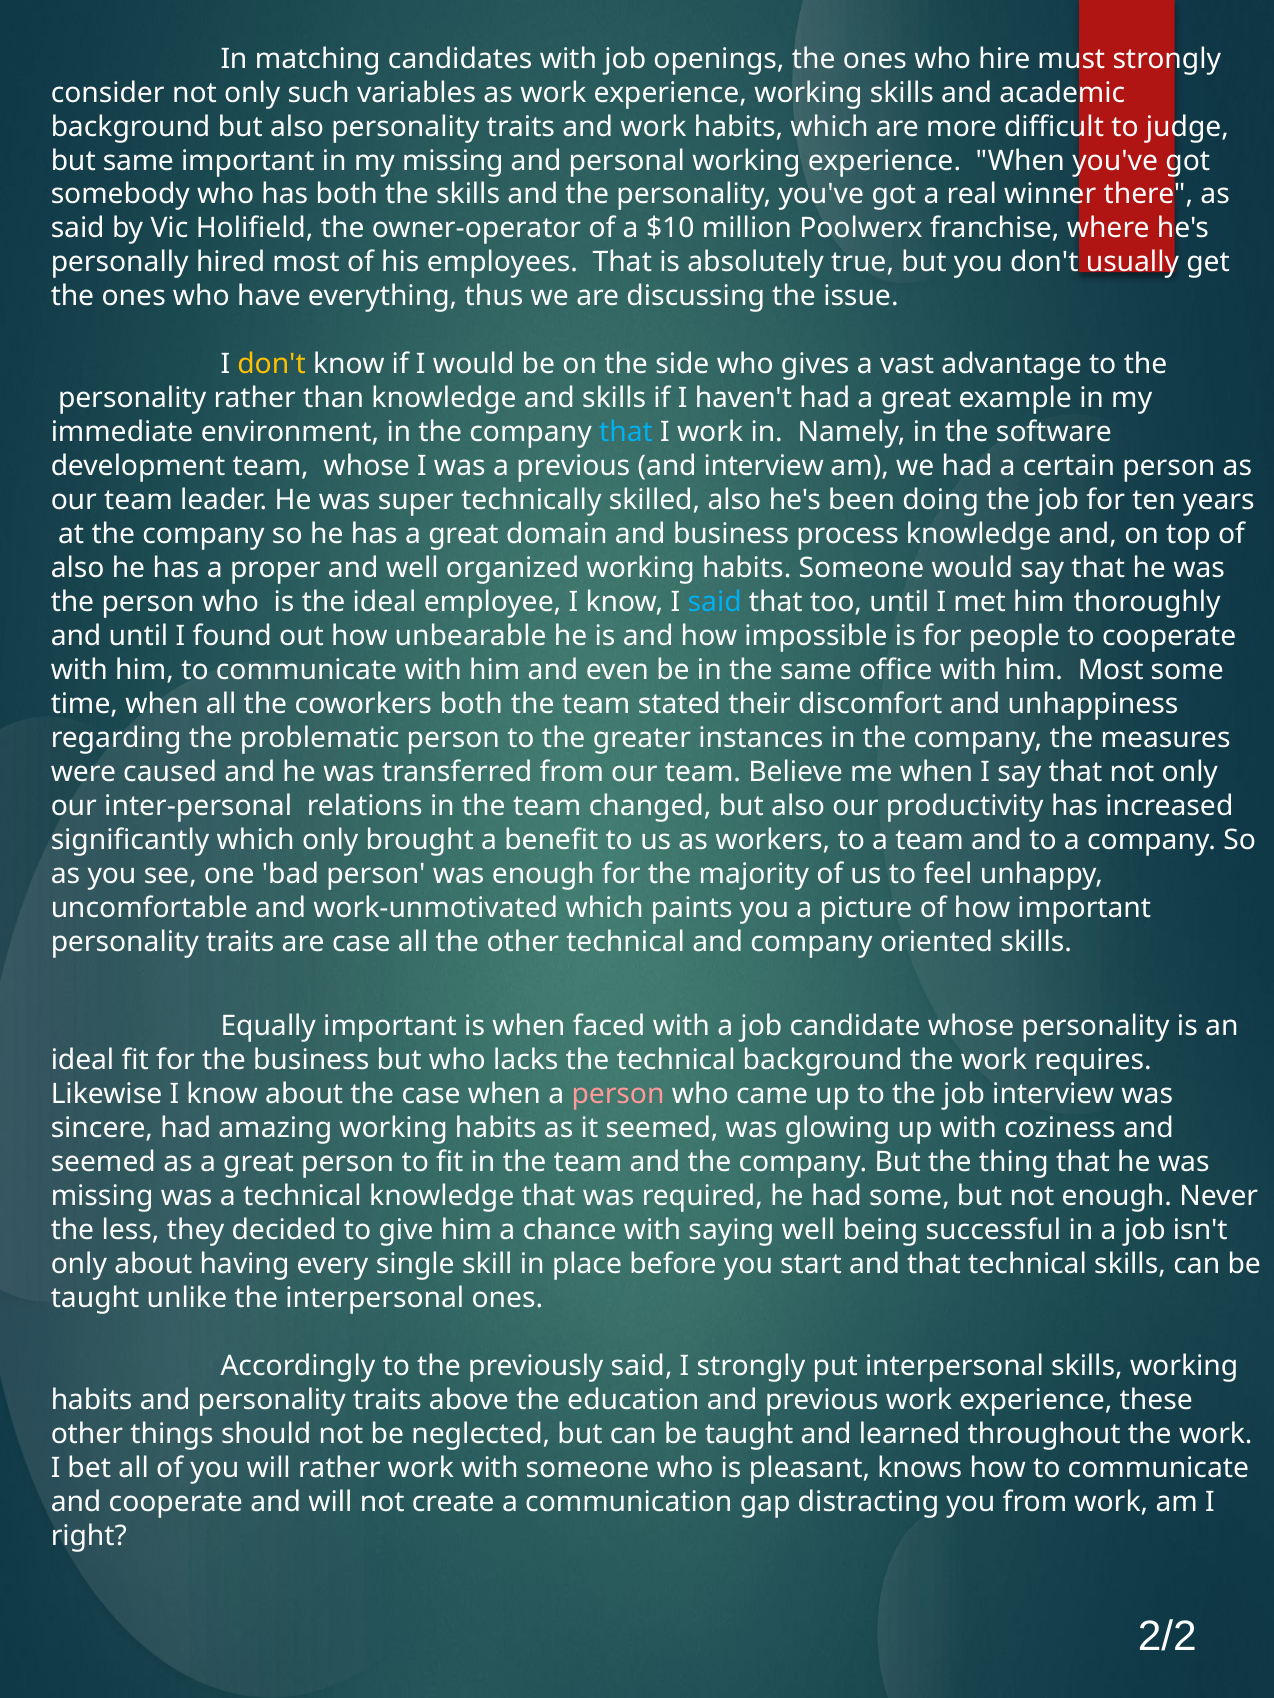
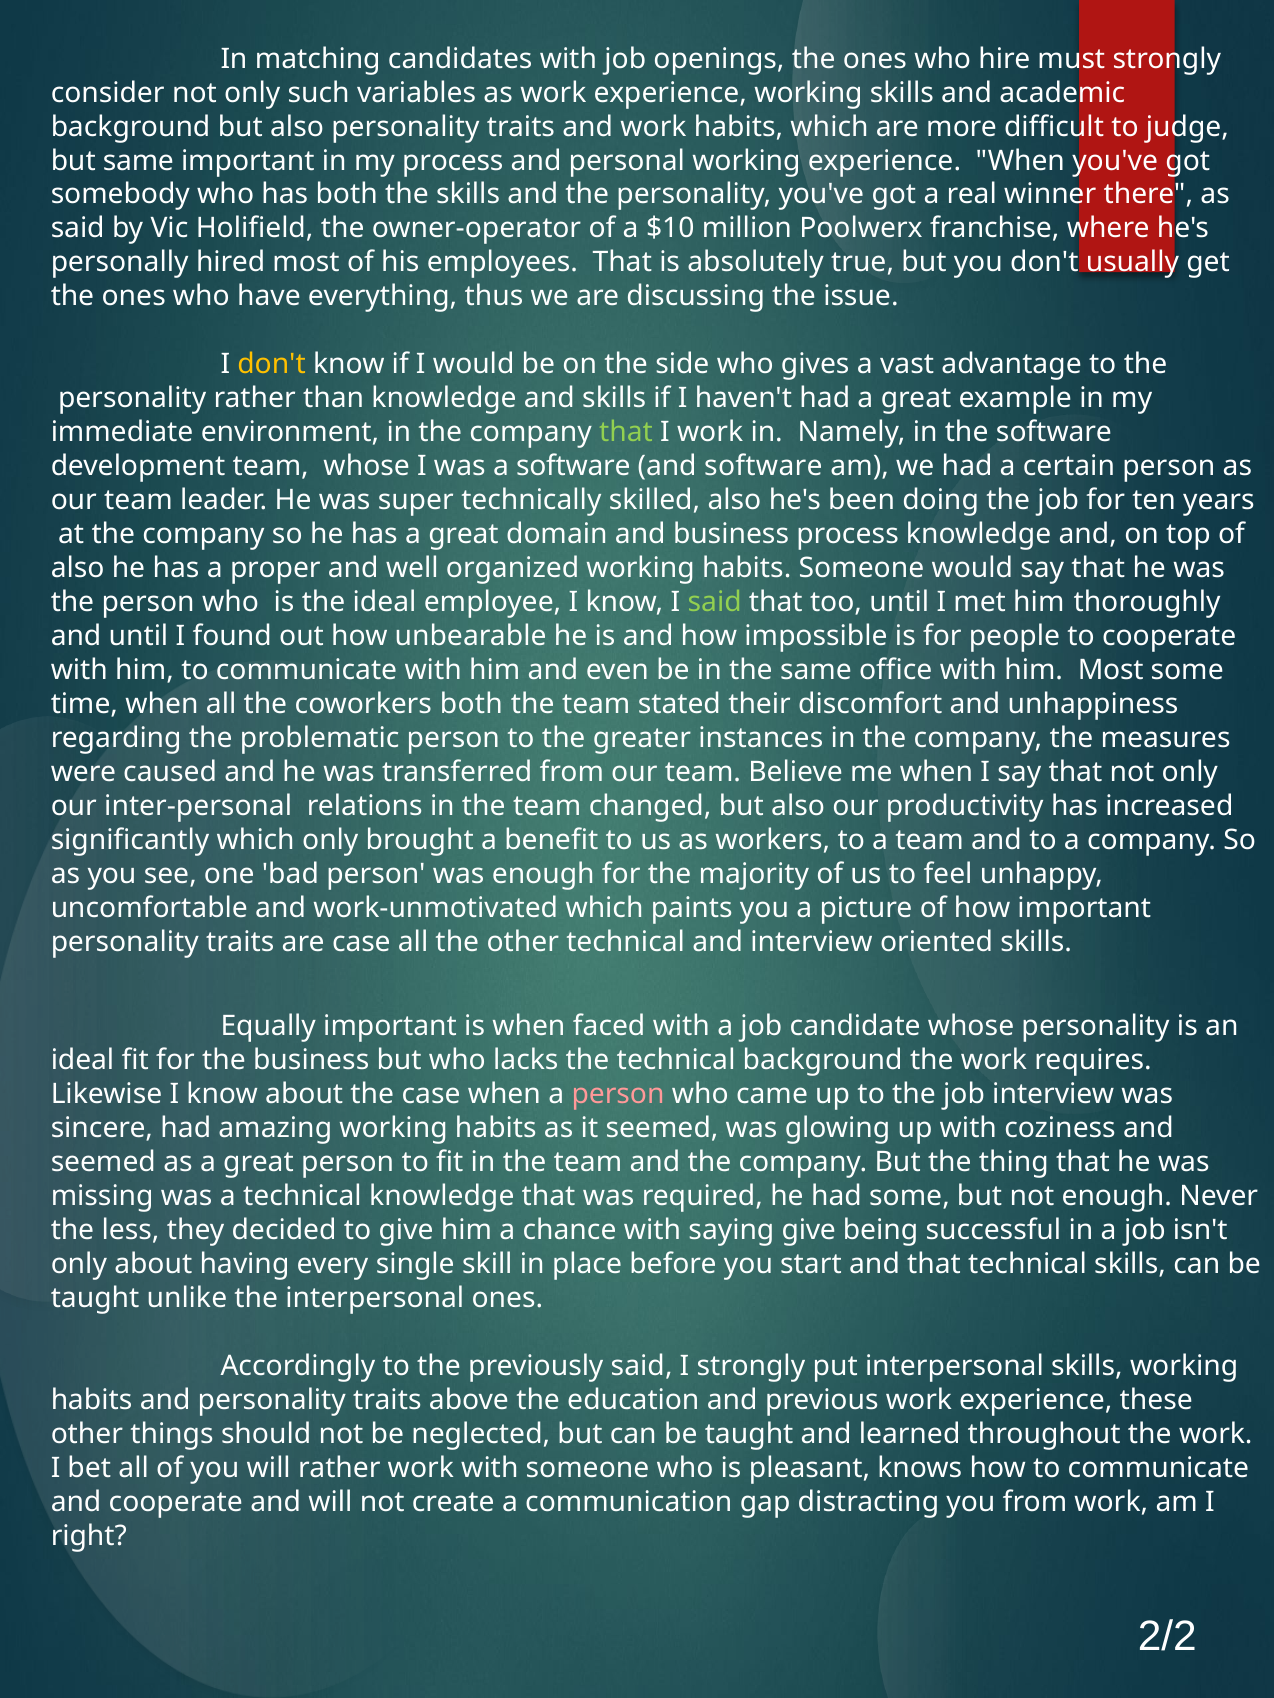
my missing: missing -> process
that at (626, 433) colour: light blue -> light green
a previous: previous -> software
and interview: interview -> software
said at (715, 602) colour: light blue -> light green
and company: company -> interview
saying well: well -> give
